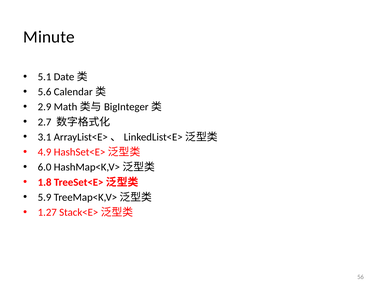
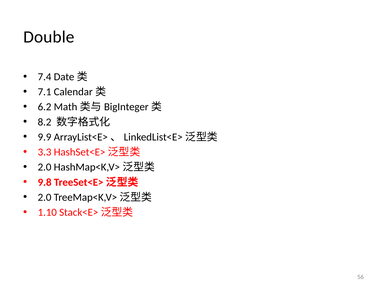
Minute: Minute -> Double
5.1: 5.1 -> 7.4
5.6: 5.6 -> 7.1
2.9: 2.9 -> 6.2
2.7: 2.7 -> 8.2
3.1: 3.1 -> 9.9
4.9: 4.9 -> 3.3
6.0 at (45, 167): 6.0 -> 2.0
1.8: 1.8 -> 9.8
5.9 at (45, 197): 5.9 -> 2.0
1.27: 1.27 -> 1.10
